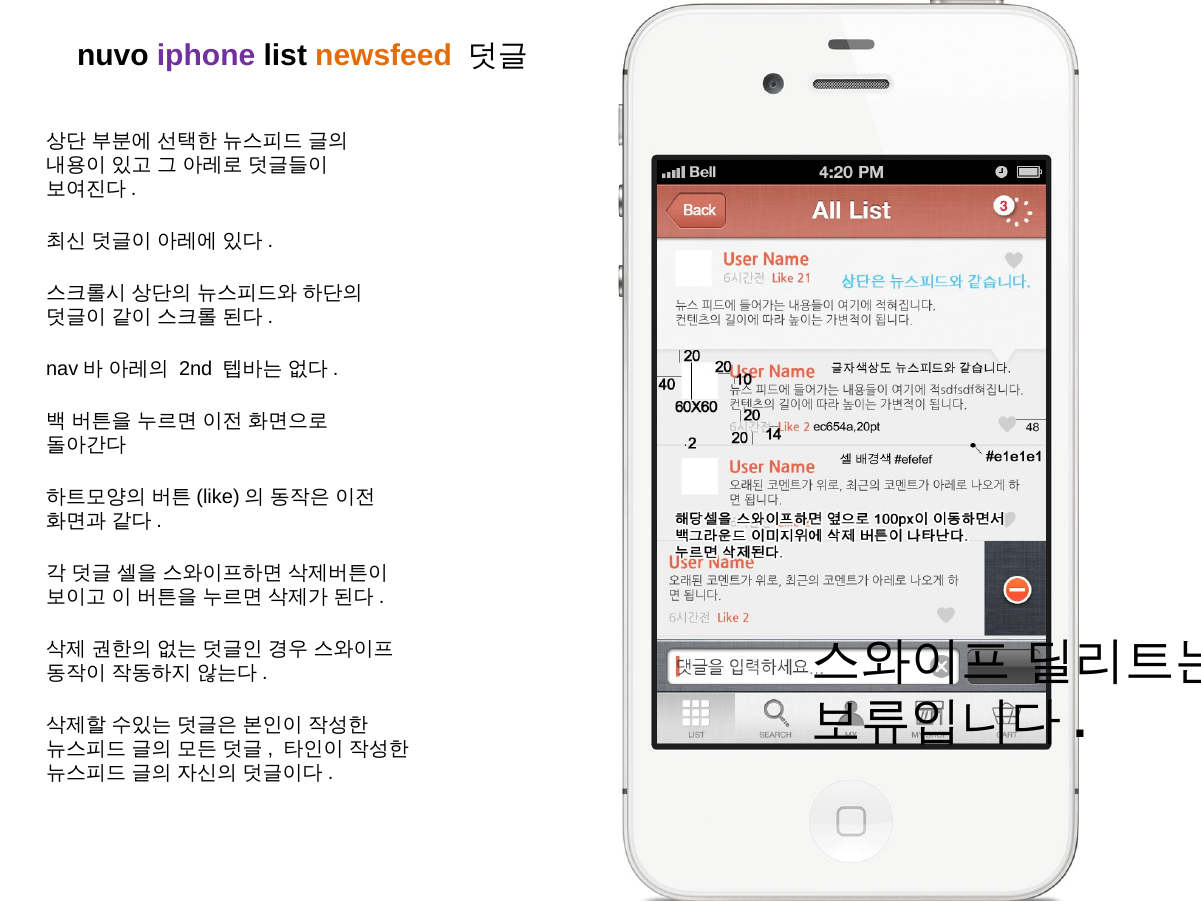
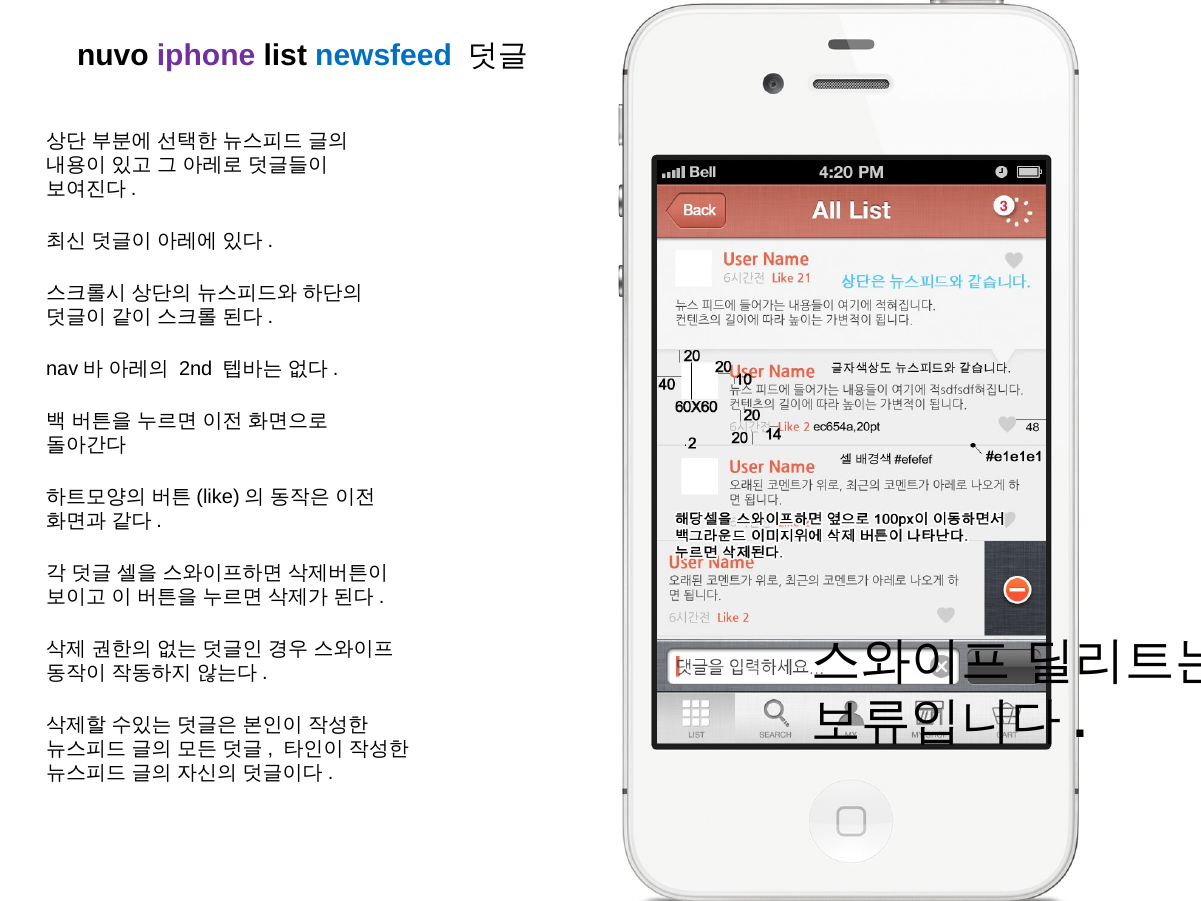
newsfeed colour: orange -> blue
